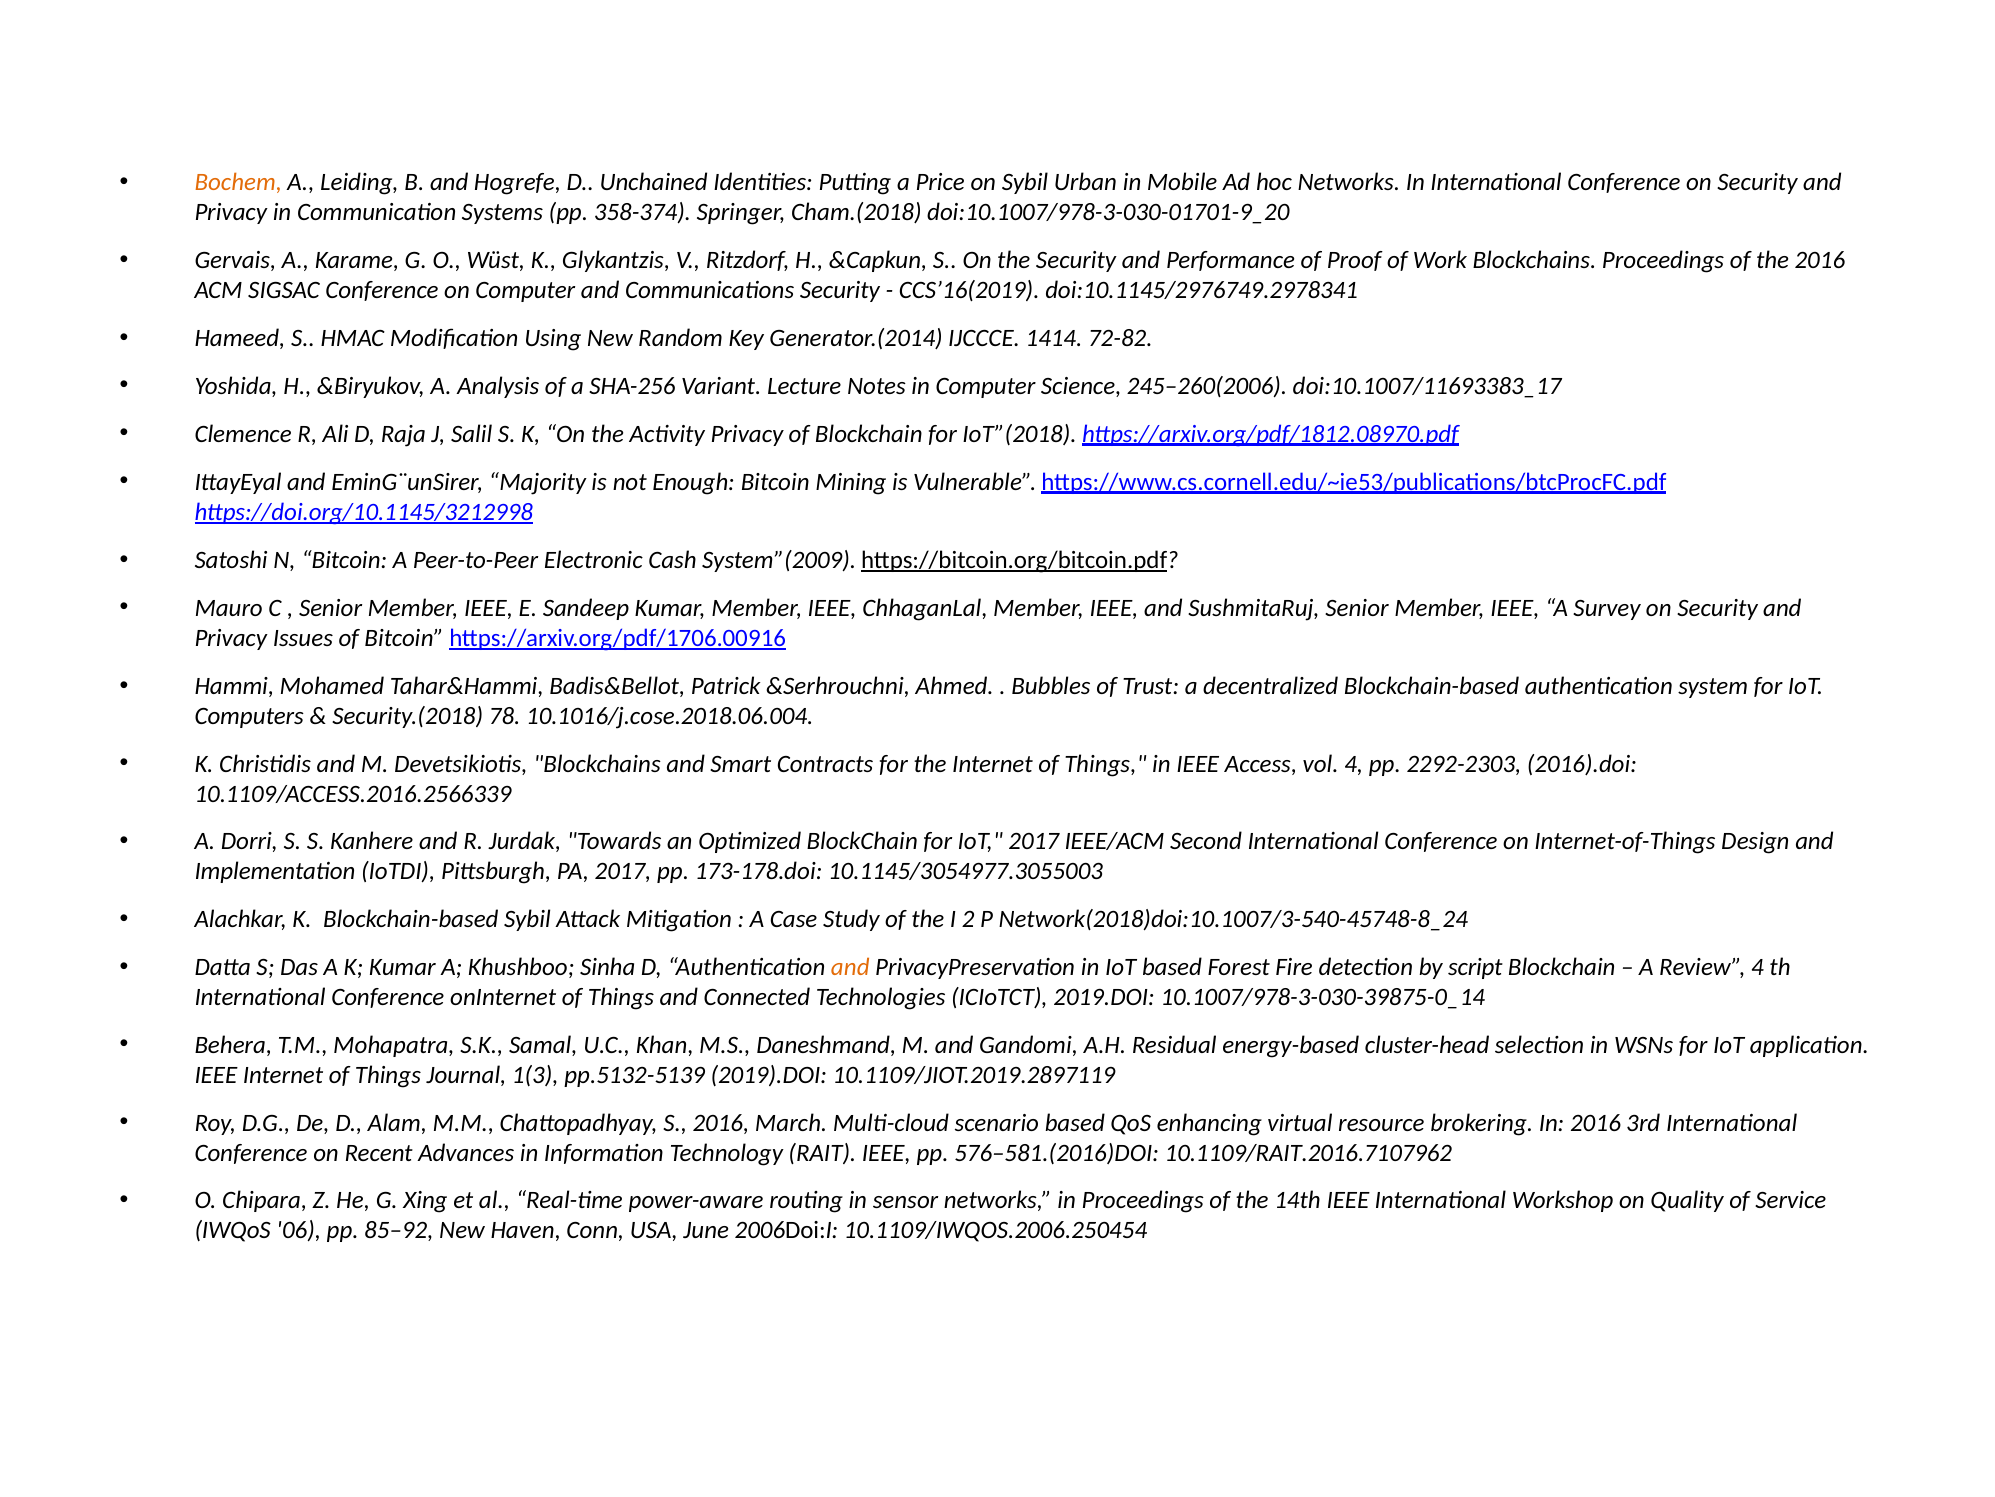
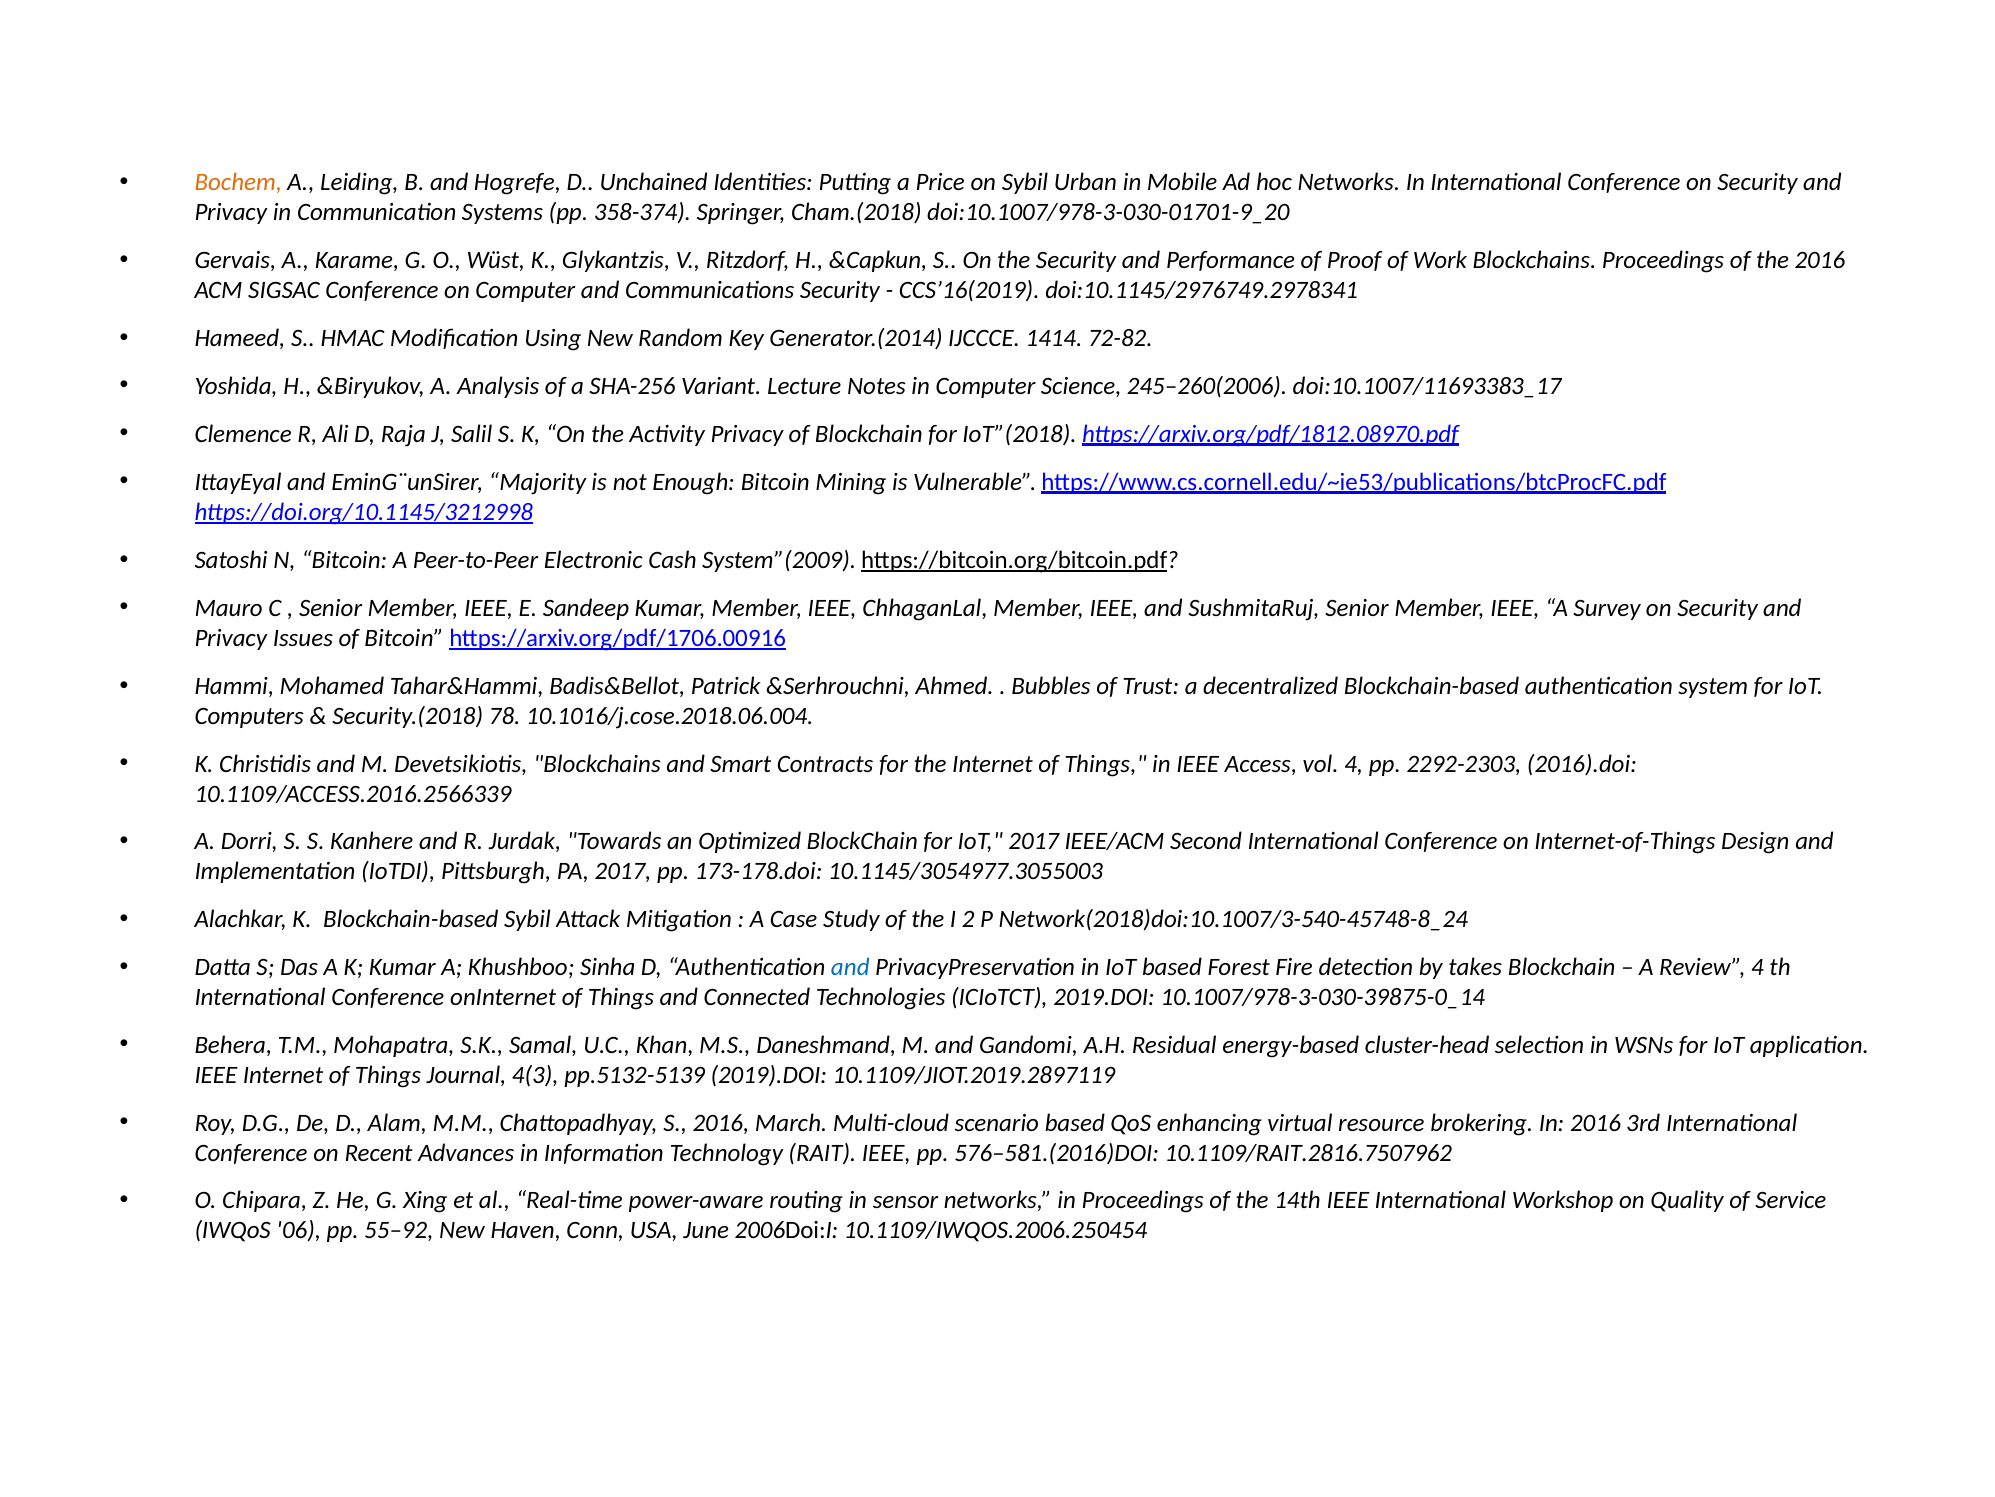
and at (850, 967) colour: orange -> blue
script: script -> takes
1(3: 1(3 -> 4(3
10.1109/RAIT.2016.7107962: 10.1109/RAIT.2016.7107962 -> 10.1109/RAIT.2816.7507962
85–92: 85–92 -> 55–92
